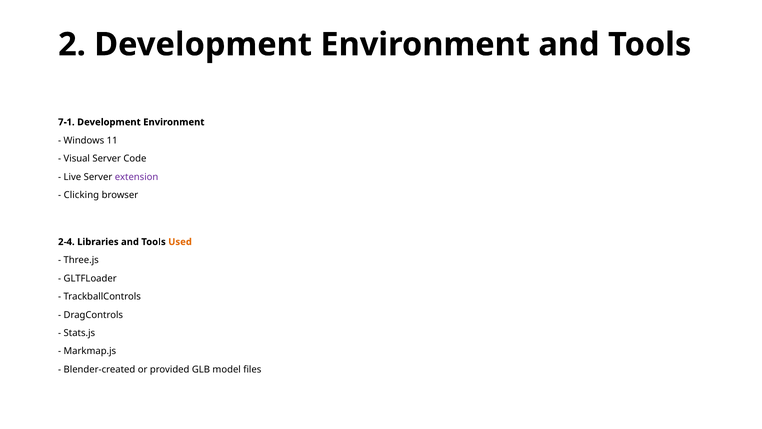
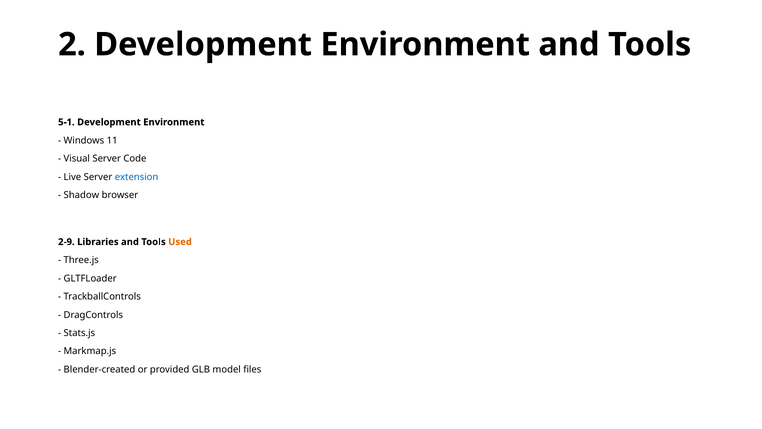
7-1: 7-1 -> 5-1
extension colour: purple -> blue
Clicking: Clicking -> Shadow
2-4: 2-4 -> 2-9
